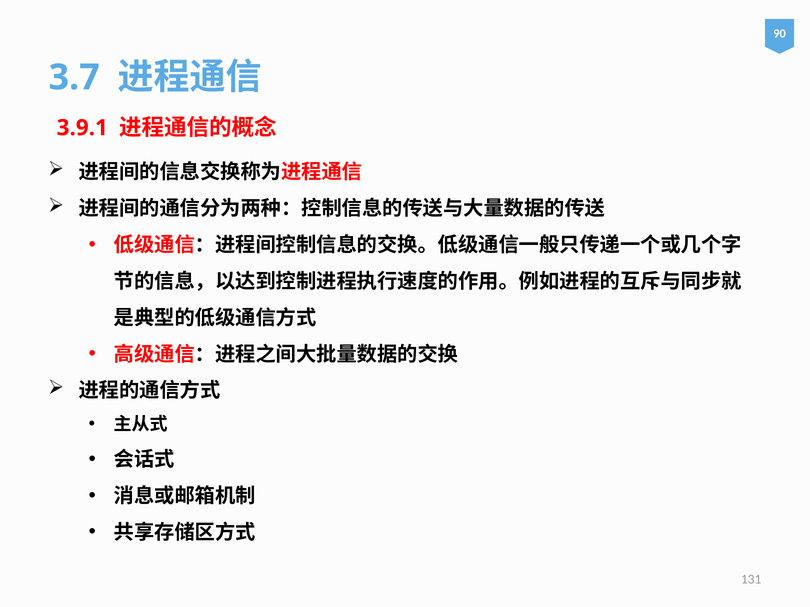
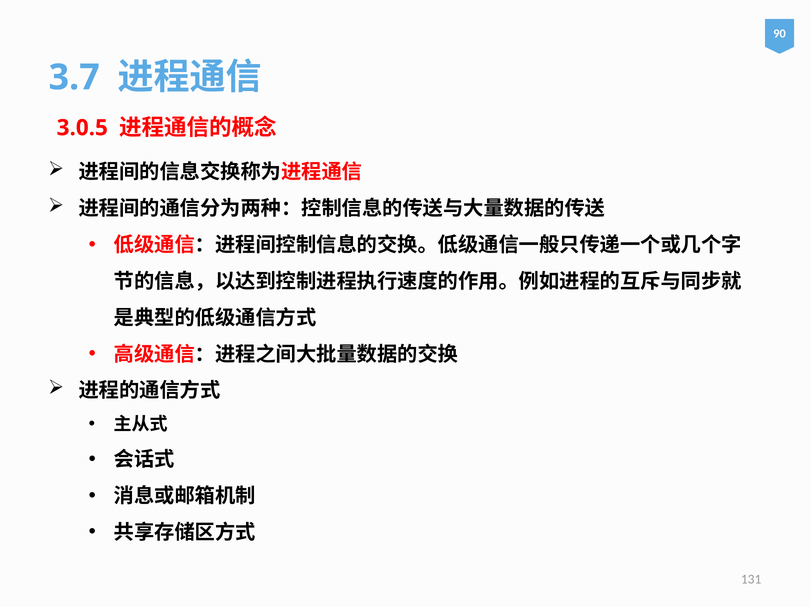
3.9.1: 3.9.1 -> 3.0.5
